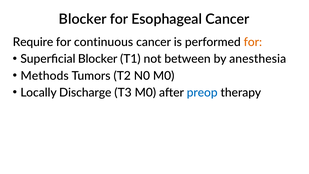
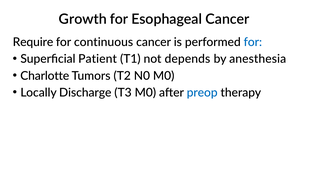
Blocker at (83, 19): Blocker -> Growth
for at (253, 42) colour: orange -> blue
Superficial Blocker: Blocker -> Patient
between: between -> depends
Methods: Methods -> Charlotte
